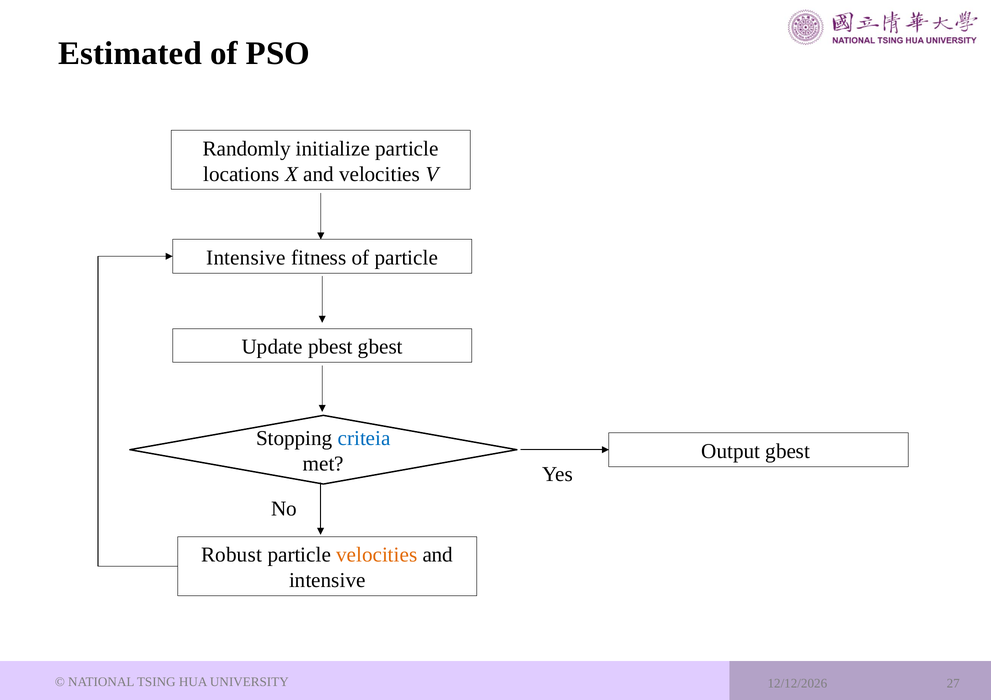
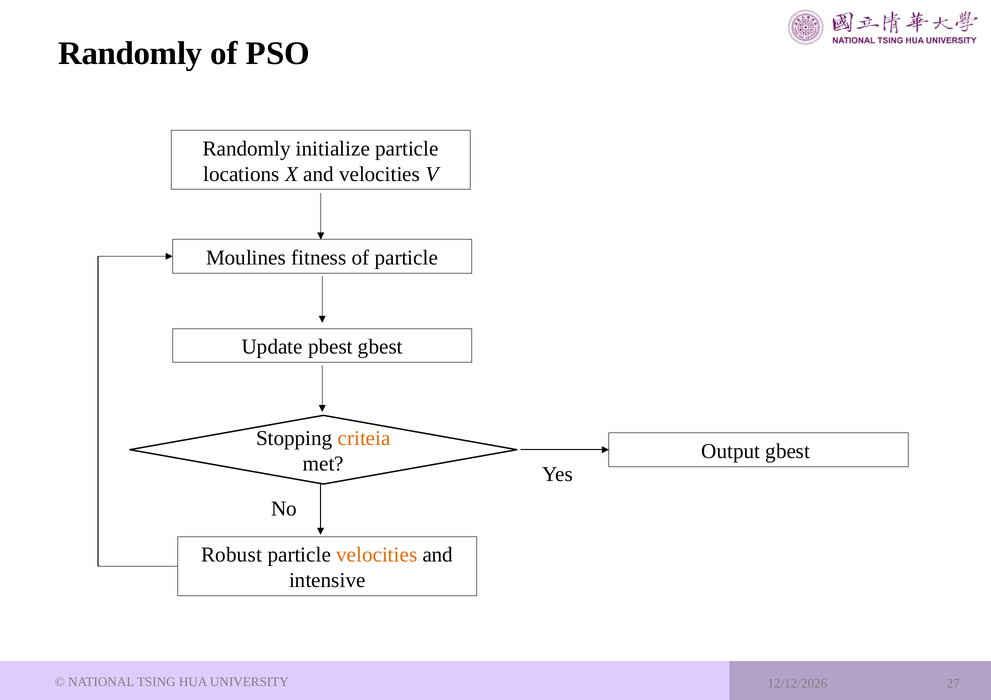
Estimated at (130, 54): Estimated -> Randomly
Intensive at (246, 258): Intensive -> Moulines
criteia colour: blue -> orange
